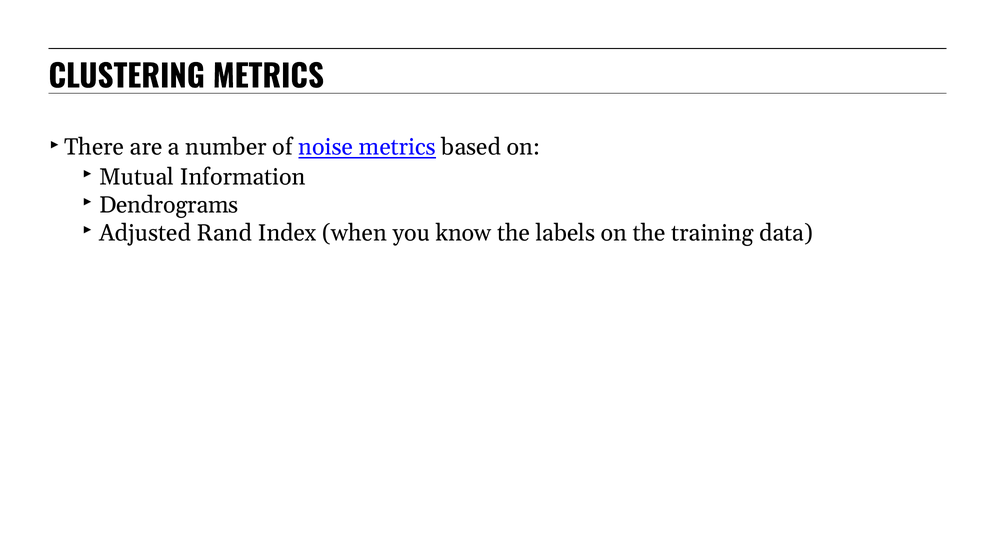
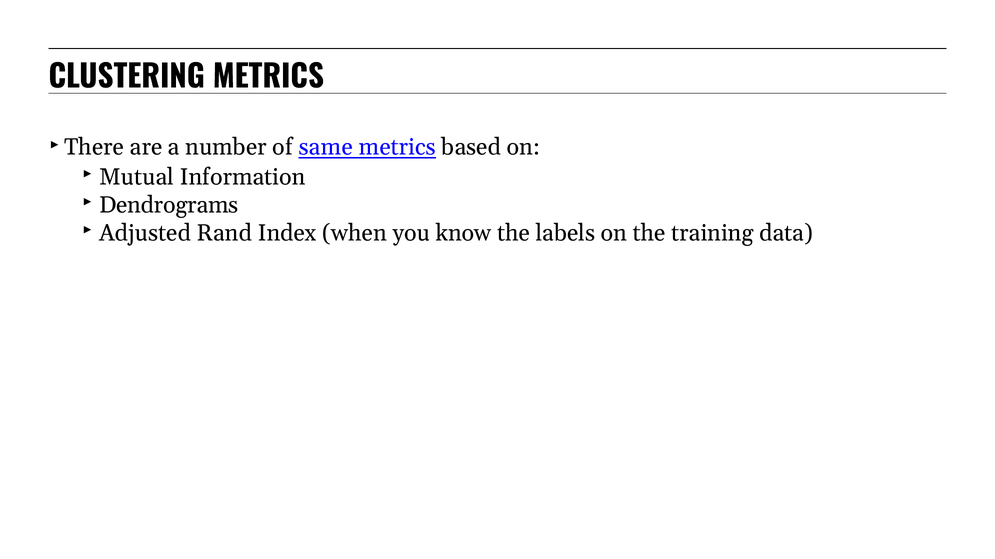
noise: noise -> same
